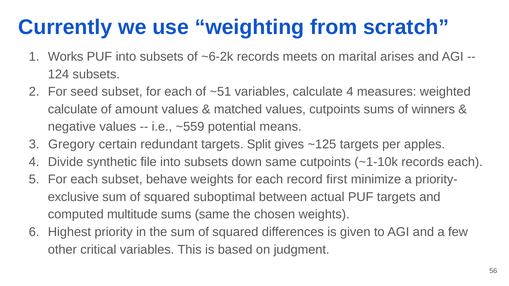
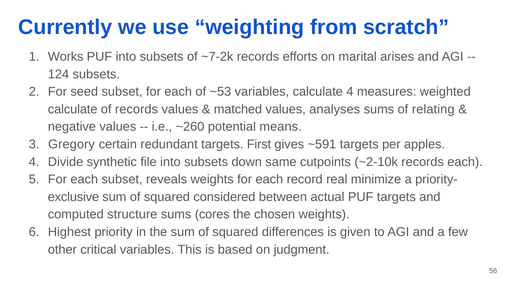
~6-2k: ~6-2k -> ~7-2k
meets: meets -> efforts
~51: ~51 -> ~53
of amount: amount -> records
values cutpoints: cutpoints -> analyses
winners: winners -> relating
~559: ~559 -> ~260
Split: Split -> First
~125: ~125 -> ~591
~1-10k: ~1-10k -> ~2-10k
behave: behave -> reveals
first: first -> real
suboptimal: suboptimal -> considered
multitude: multitude -> structure
sums same: same -> cores
